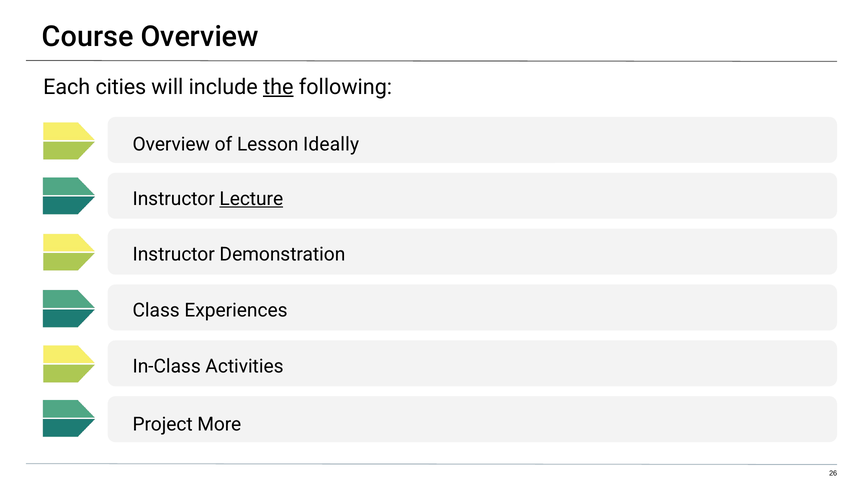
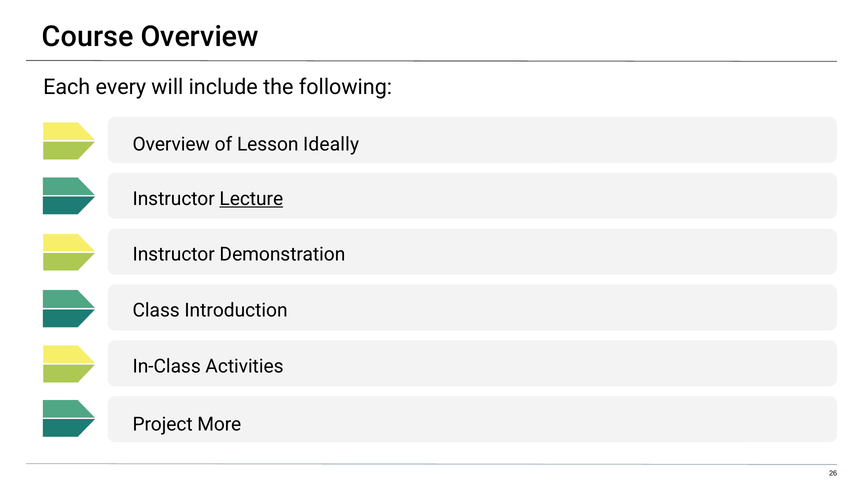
cities: cities -> every
the underline: present -> none
Experiences: Experiences -> Introduction
